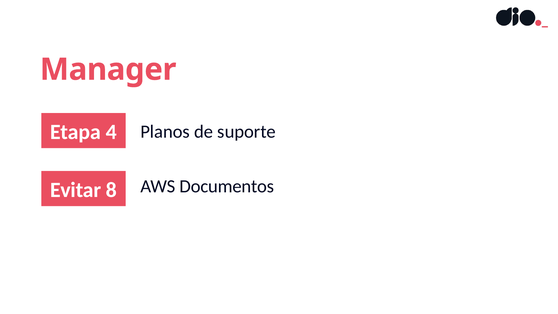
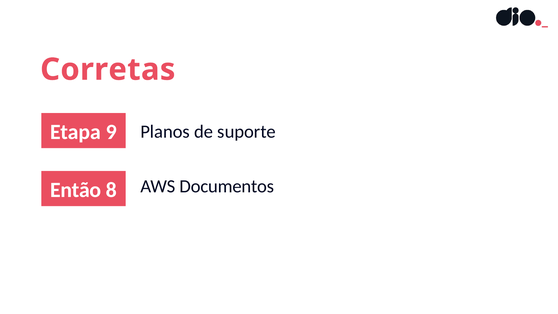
Manager: Manager -> Corretas
4: 4 -> 9
Evitar: Evitar -> Então
